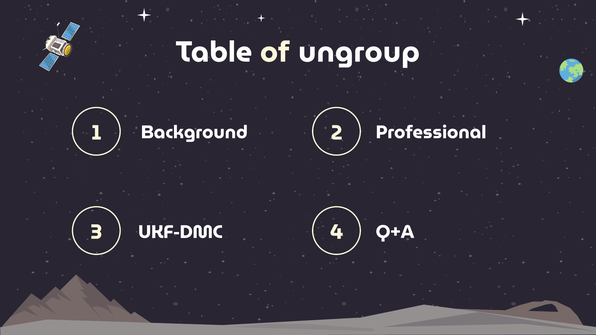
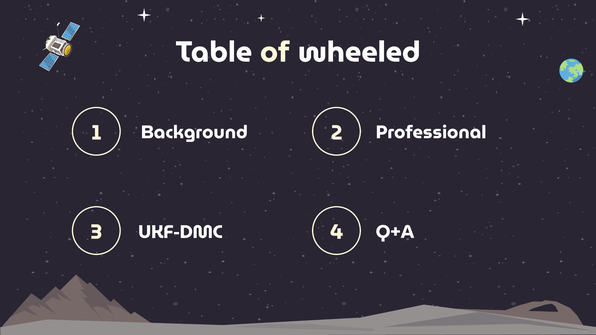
ungroup: ungroup -> wheeled
